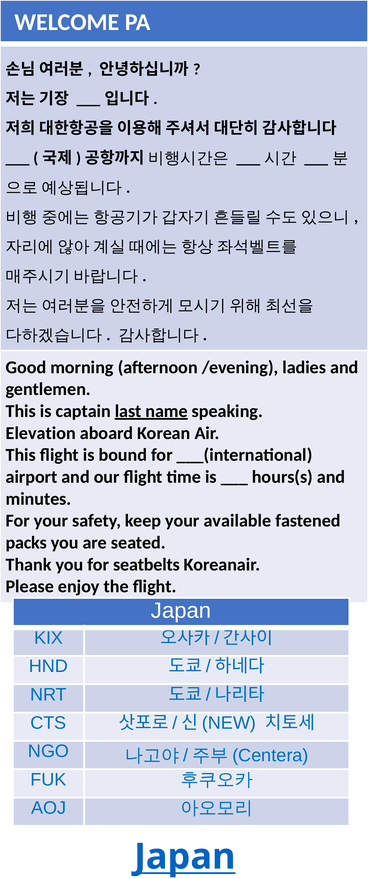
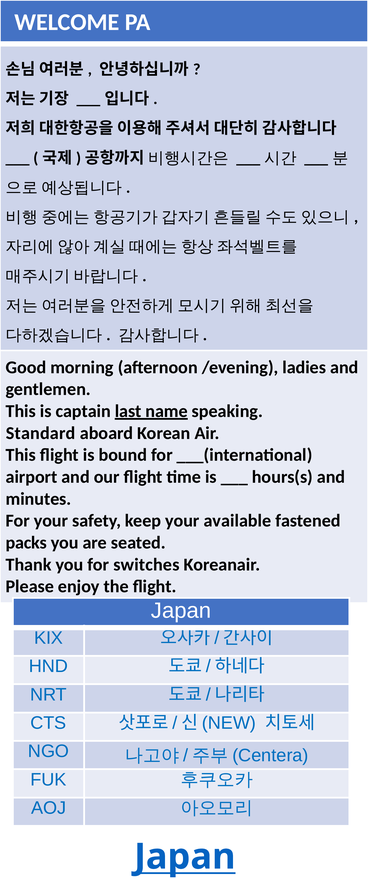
Elevation: Elevation -> Standard
seatbelts: seatbelts -> switches
